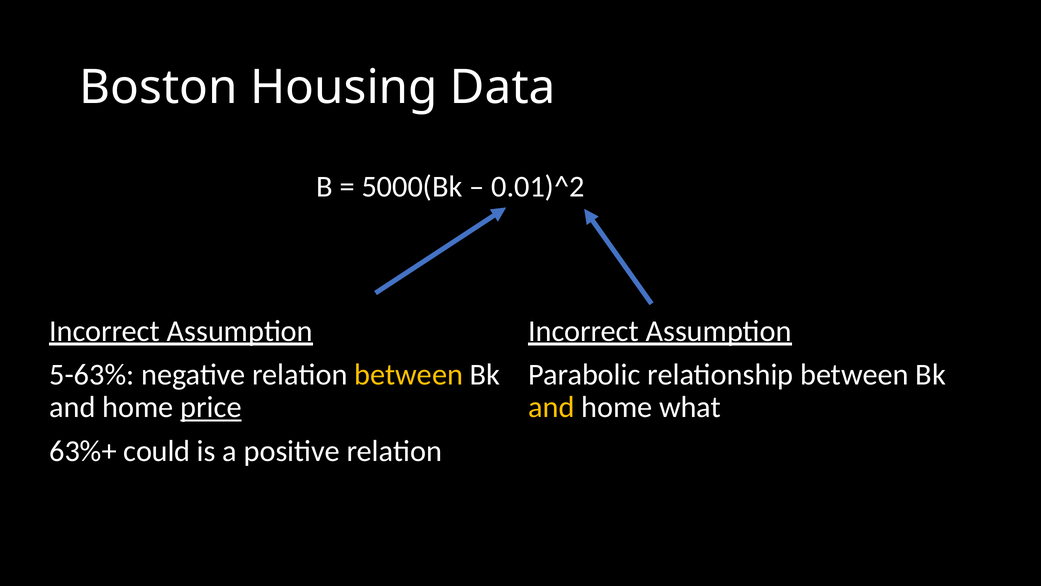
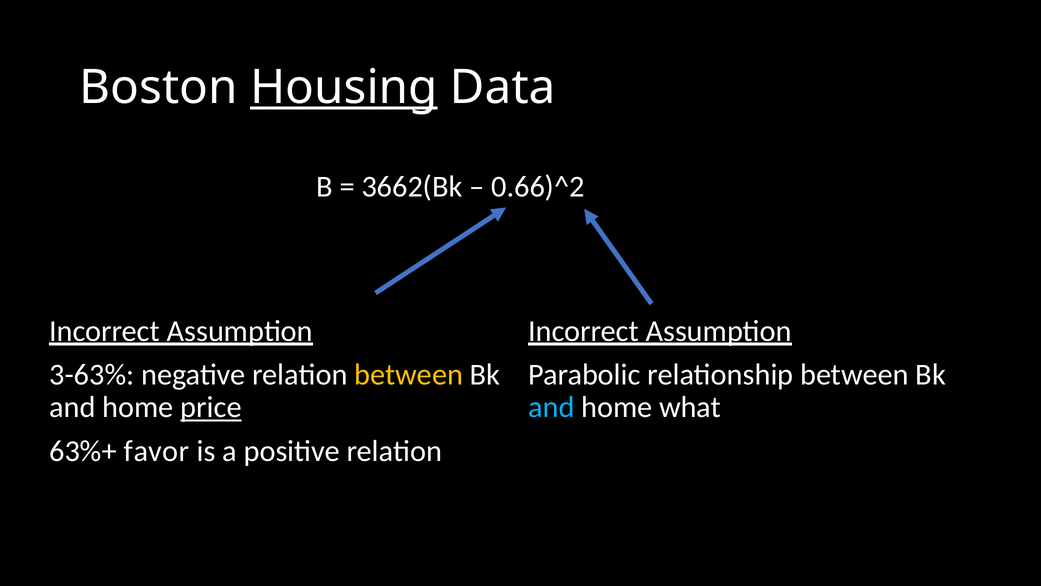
Housing underline: none -> present
5000(Bk: 5000(Bk -> 3662(Bk
0.01)^2: 0.01)^2 -> 0.66)^2
5-63%: 5-63% -> 3-63%
and at (551, 407) colour: yellow -> light blue
could: could -> favor
